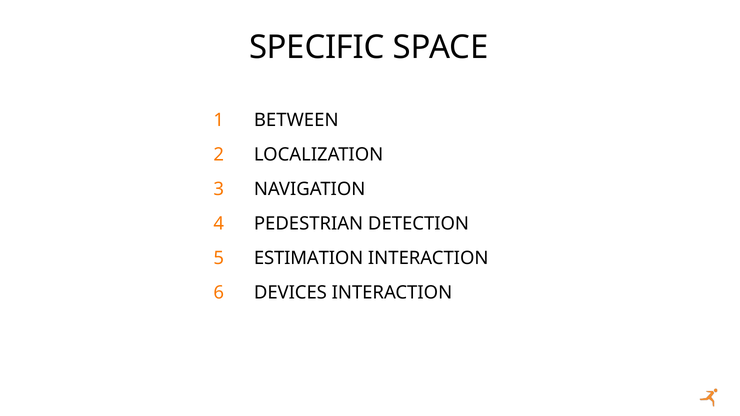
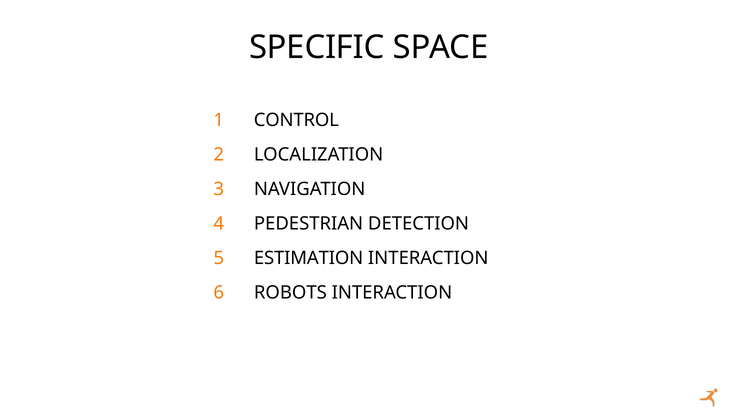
BETWEEN: BETWEEN -> CONTROL
DEVICES: DEVICES -> ROBOTS
